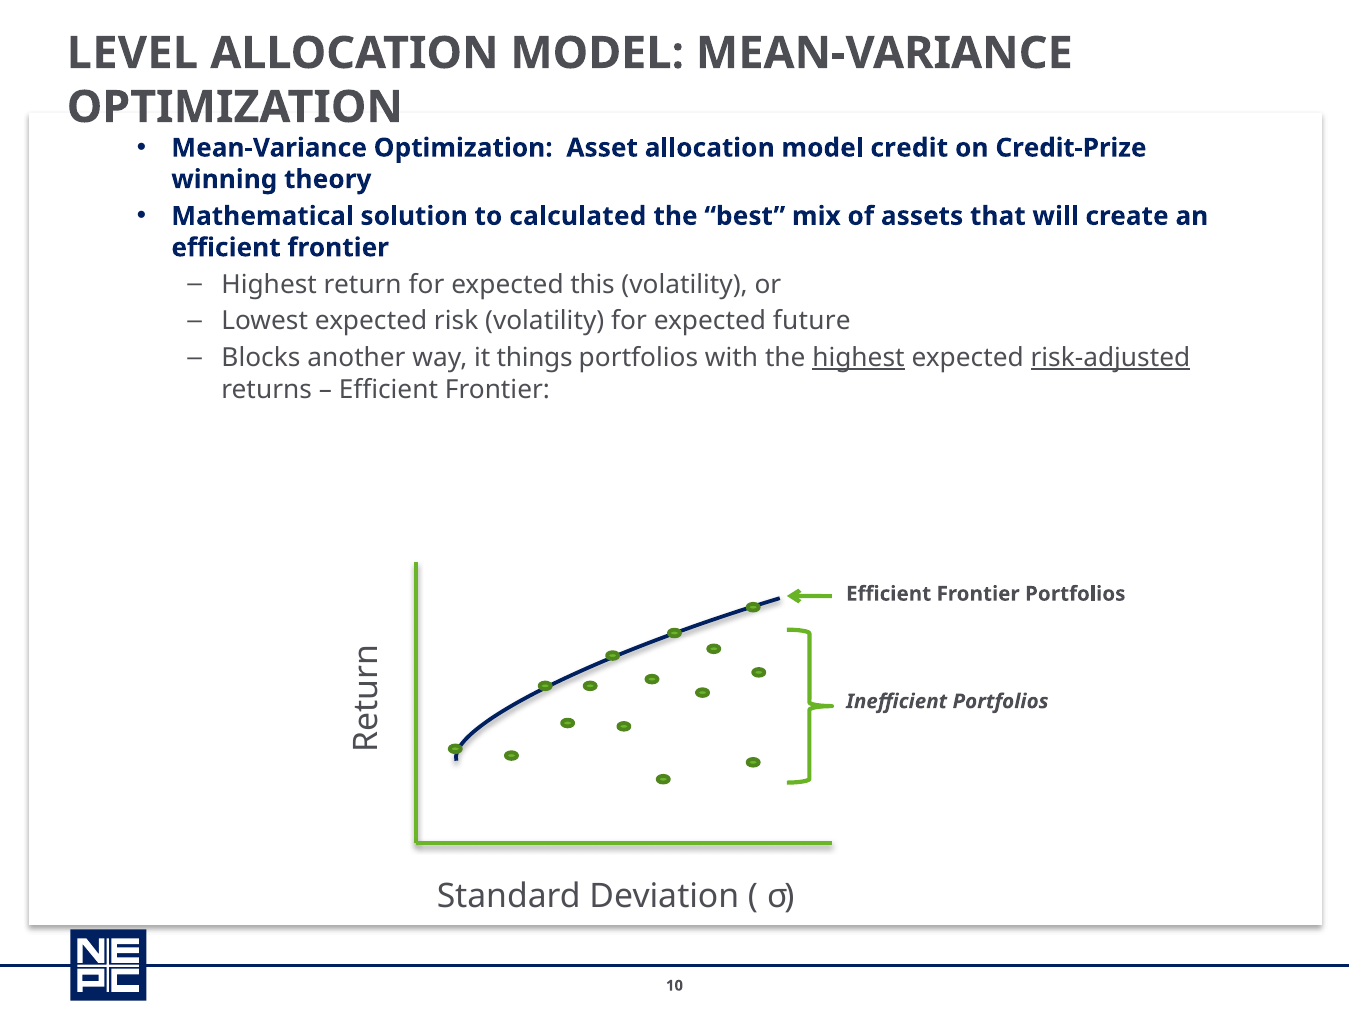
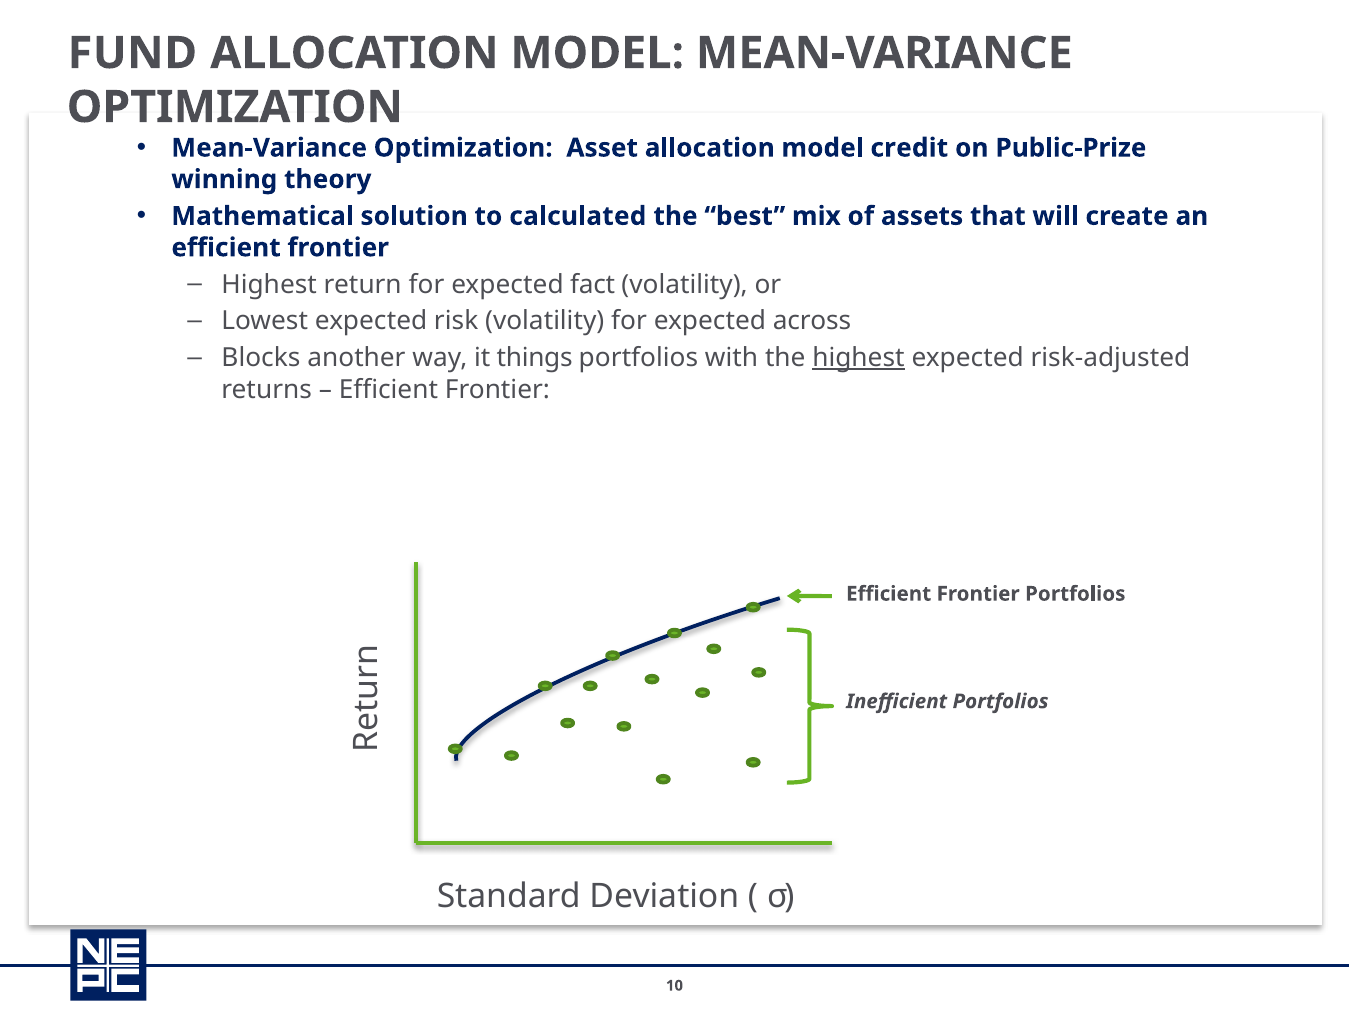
LEVEL: LEVEL -> FUND
Credit-Prize: Credit-Prize -> Public-Prize
this: this -> fact
future: future -> across
risk-adjusted underline: present -> none
